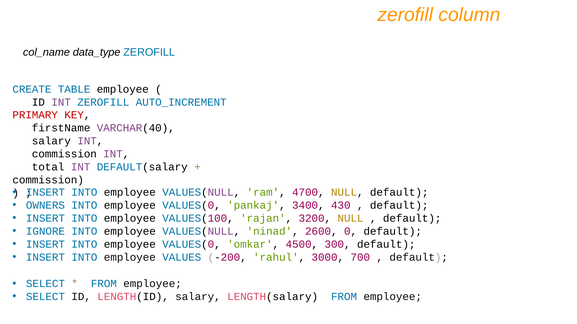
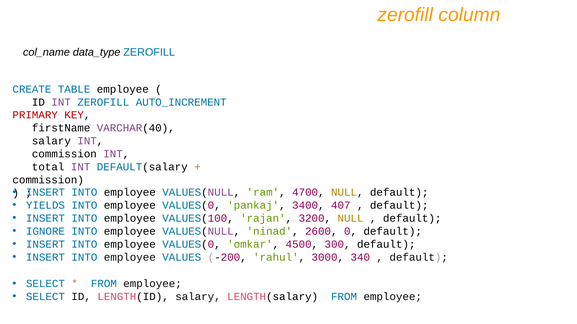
OWNERS: OWNERS -> YIELDS
430: 430 -> 407
700: 700 -> 340
